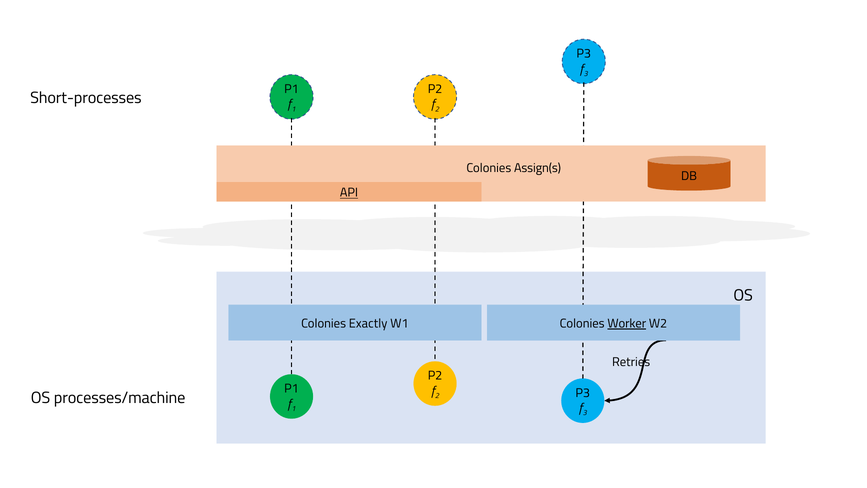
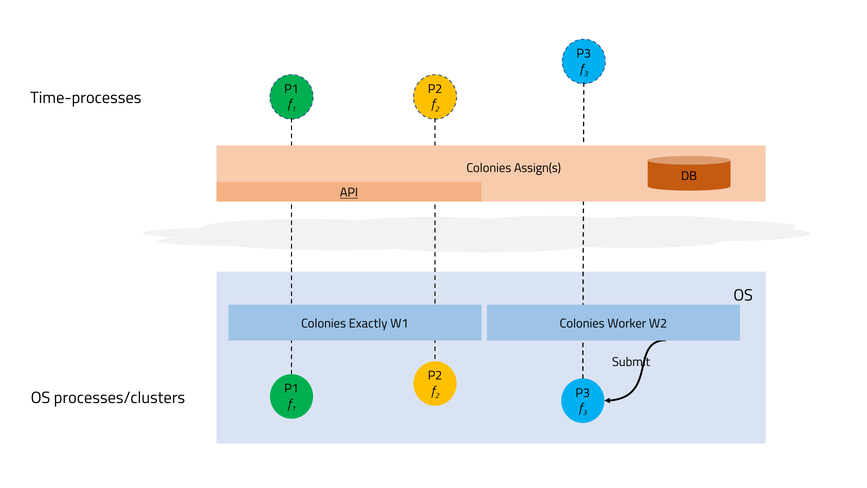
Short-processes: Short-processes -> Time-processes
Worker underline: present -> none
Retries: Retries -> Submit
processes/machine: processes/machine -> processes/clusters
